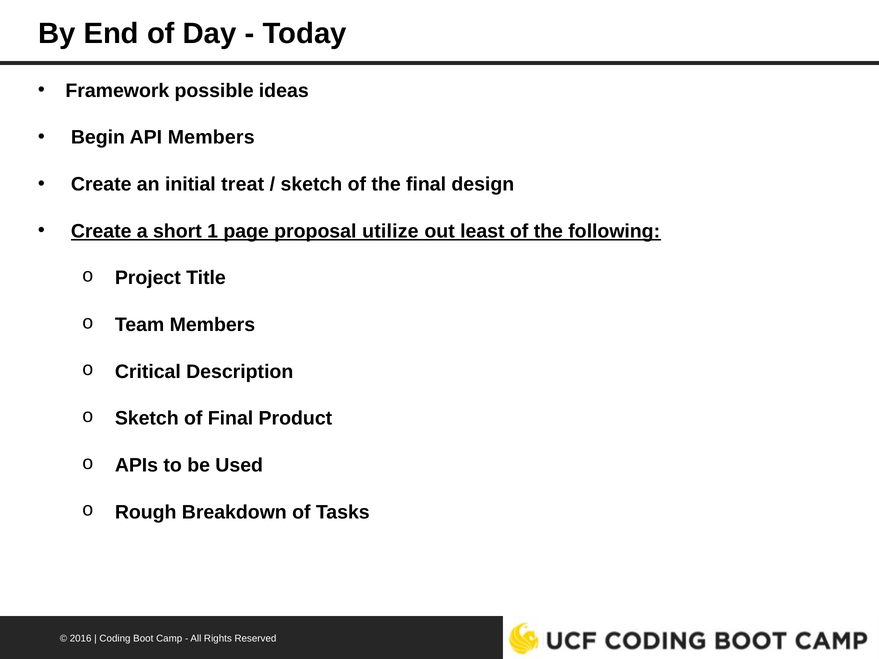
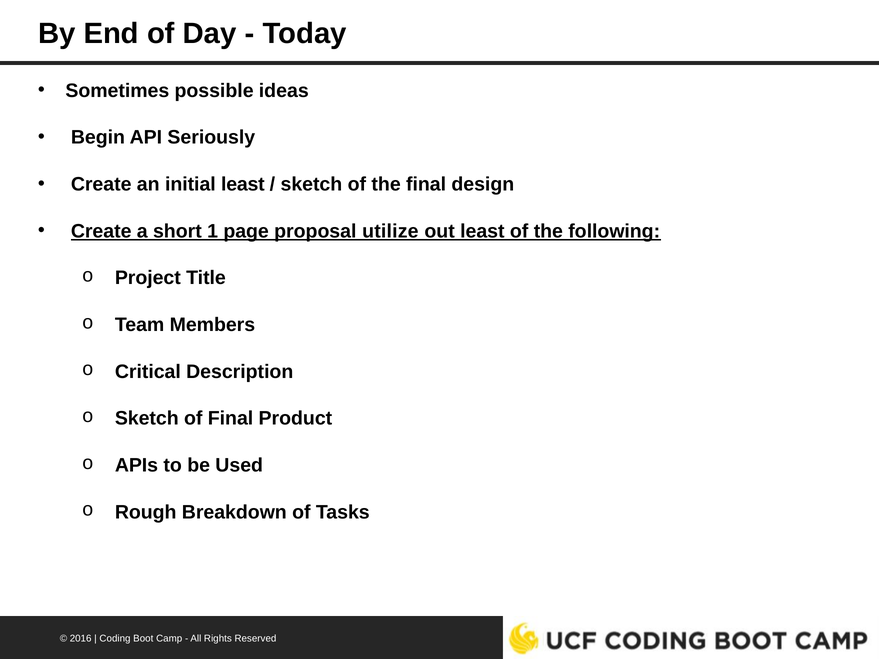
Framework: Framework -> Sometimes
API Members: Members -> Seriously
initial treat: treat -> least
